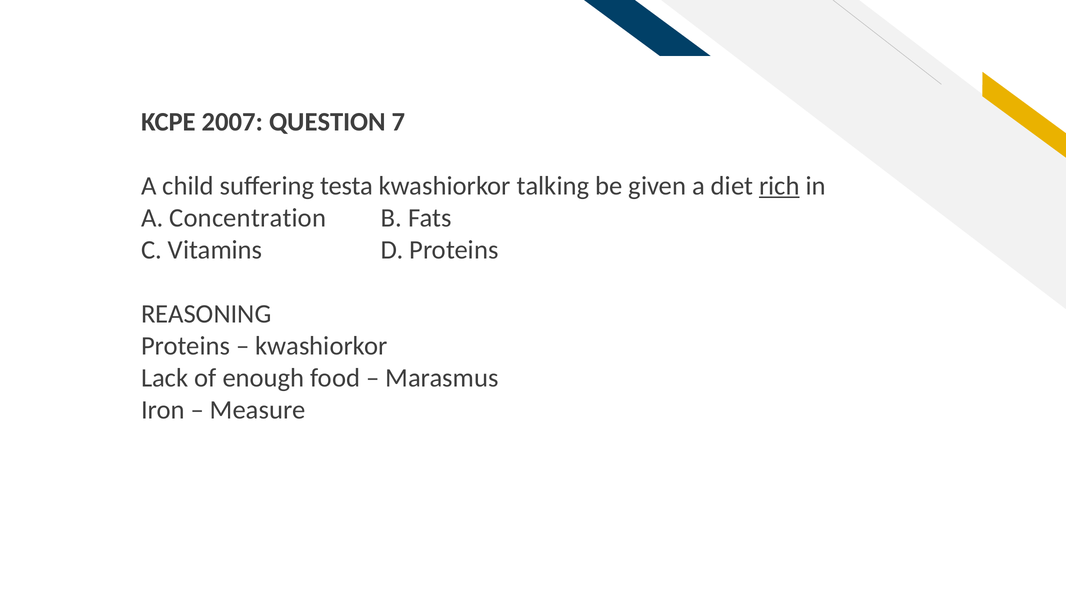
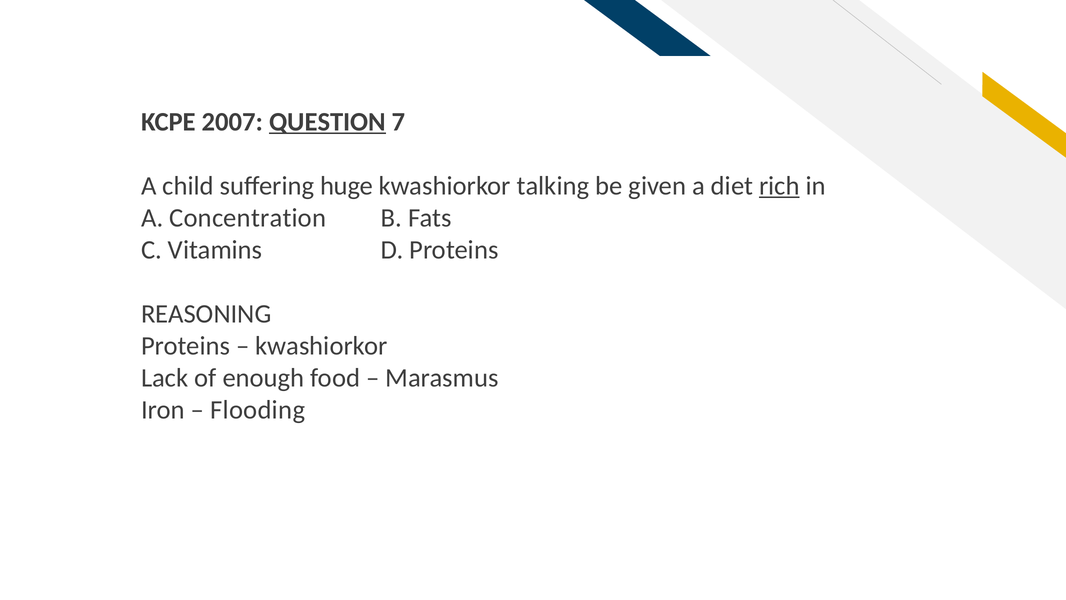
QUESTION underline: none -> present
testa: testa -> huge
Measure: Measure -> Flooding
